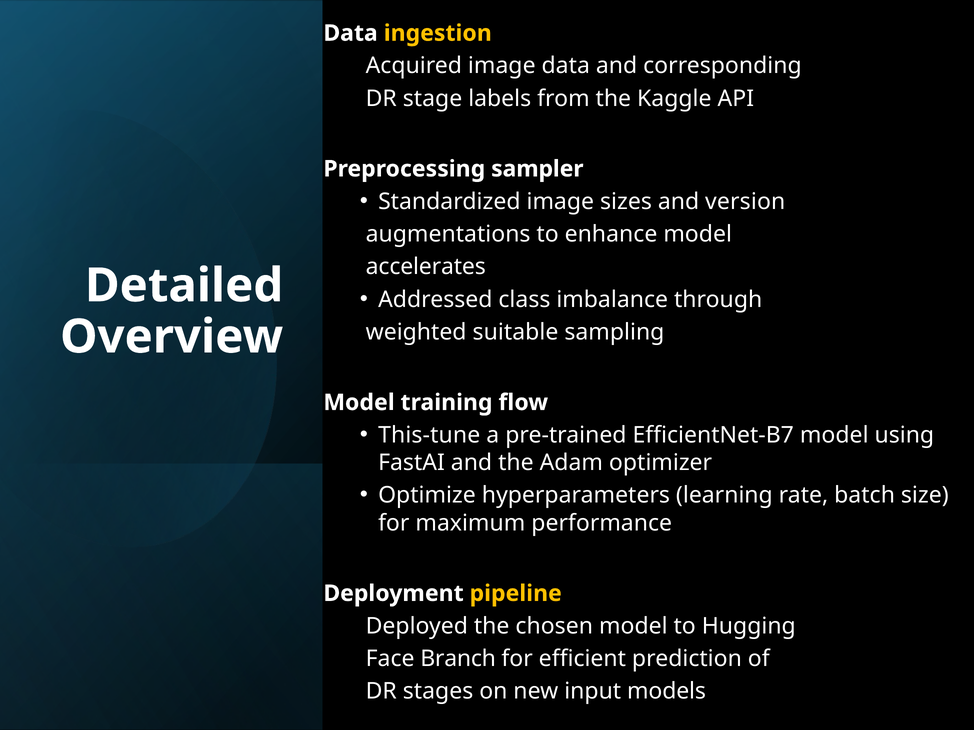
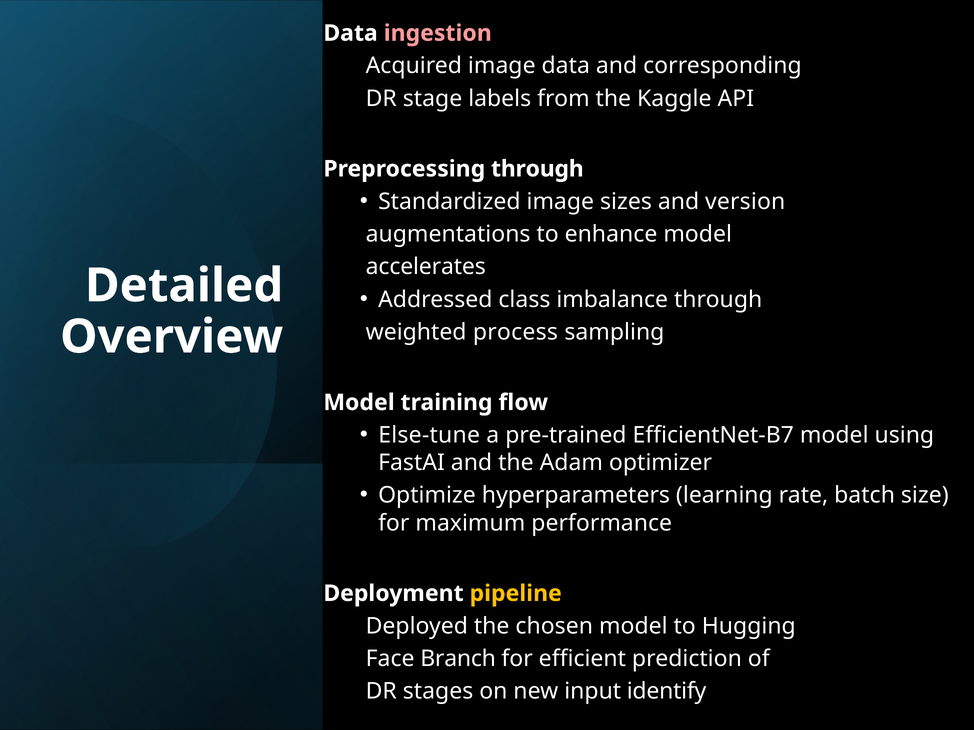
ingestion colour: yellow -> pink
Preprocessing sampler: sampler -> through
suitable: suitable -> process
This-tune: This-tune -> Else-tune
models: models -> identify
